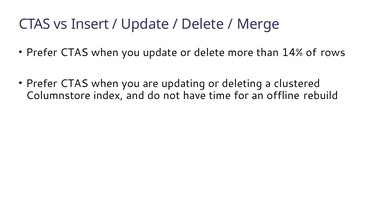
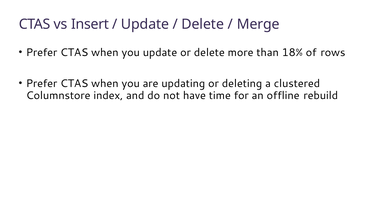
14%: 14% -> 18%
